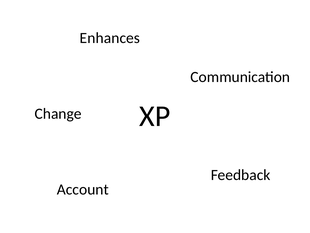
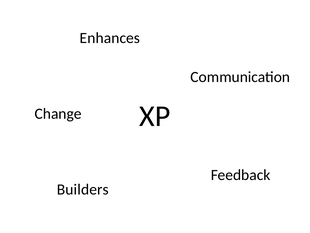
Account: Account -> Builders
